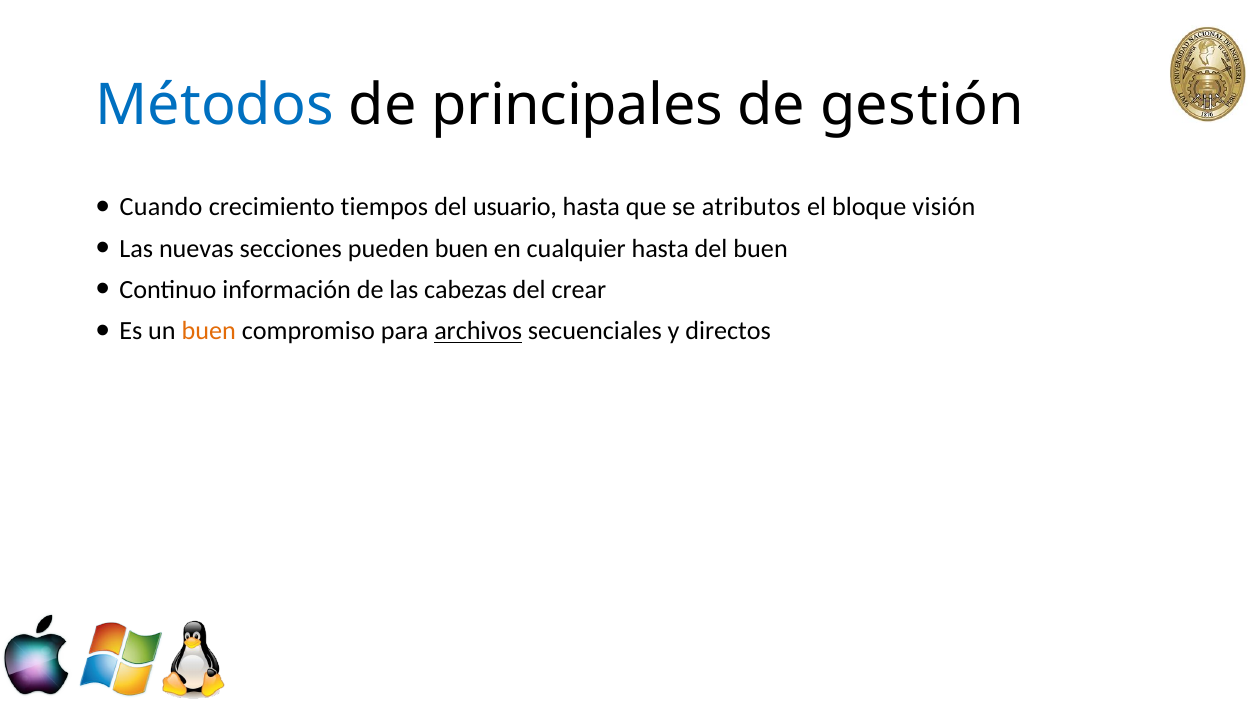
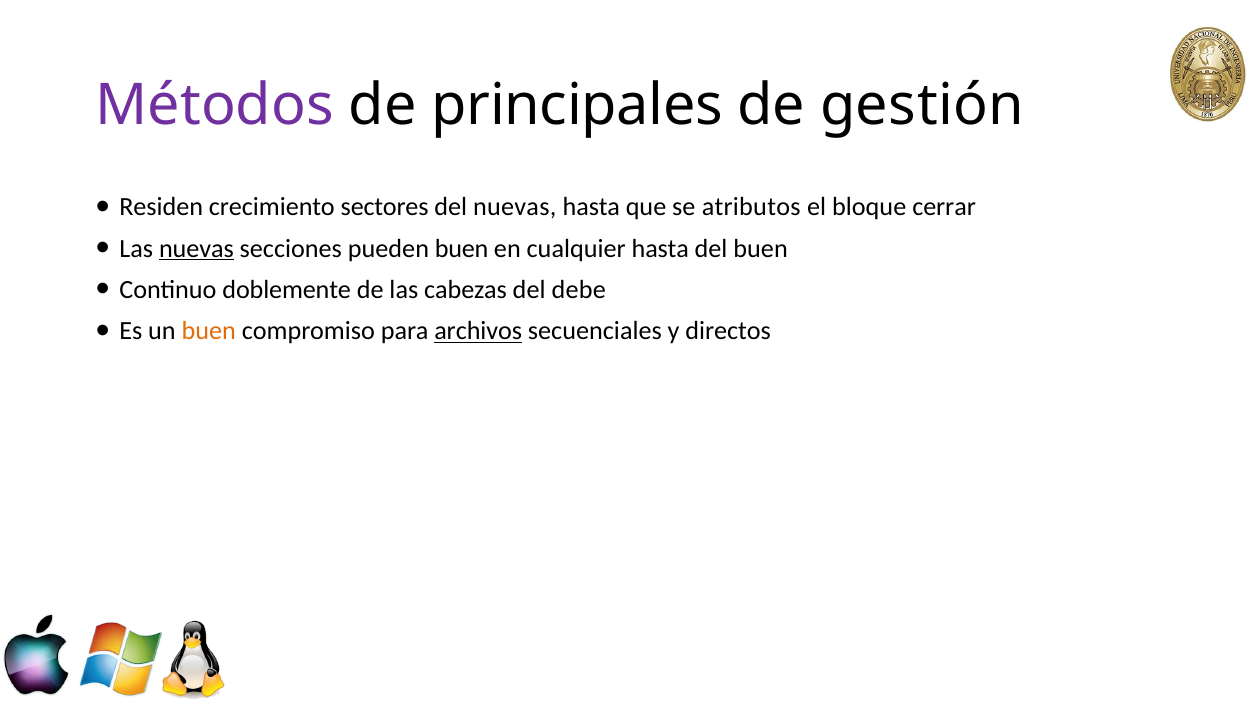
Métodos colour: blue -> purple
Cuando: Cuando -> Residen
tiempos: tiempos -> sectores
del usuario: usuario -> nuevas
visión: visión -> cerrar
nuevas at (196, 248) underline: none -> present
información: información -> doblemente
crear: crear -> debe
